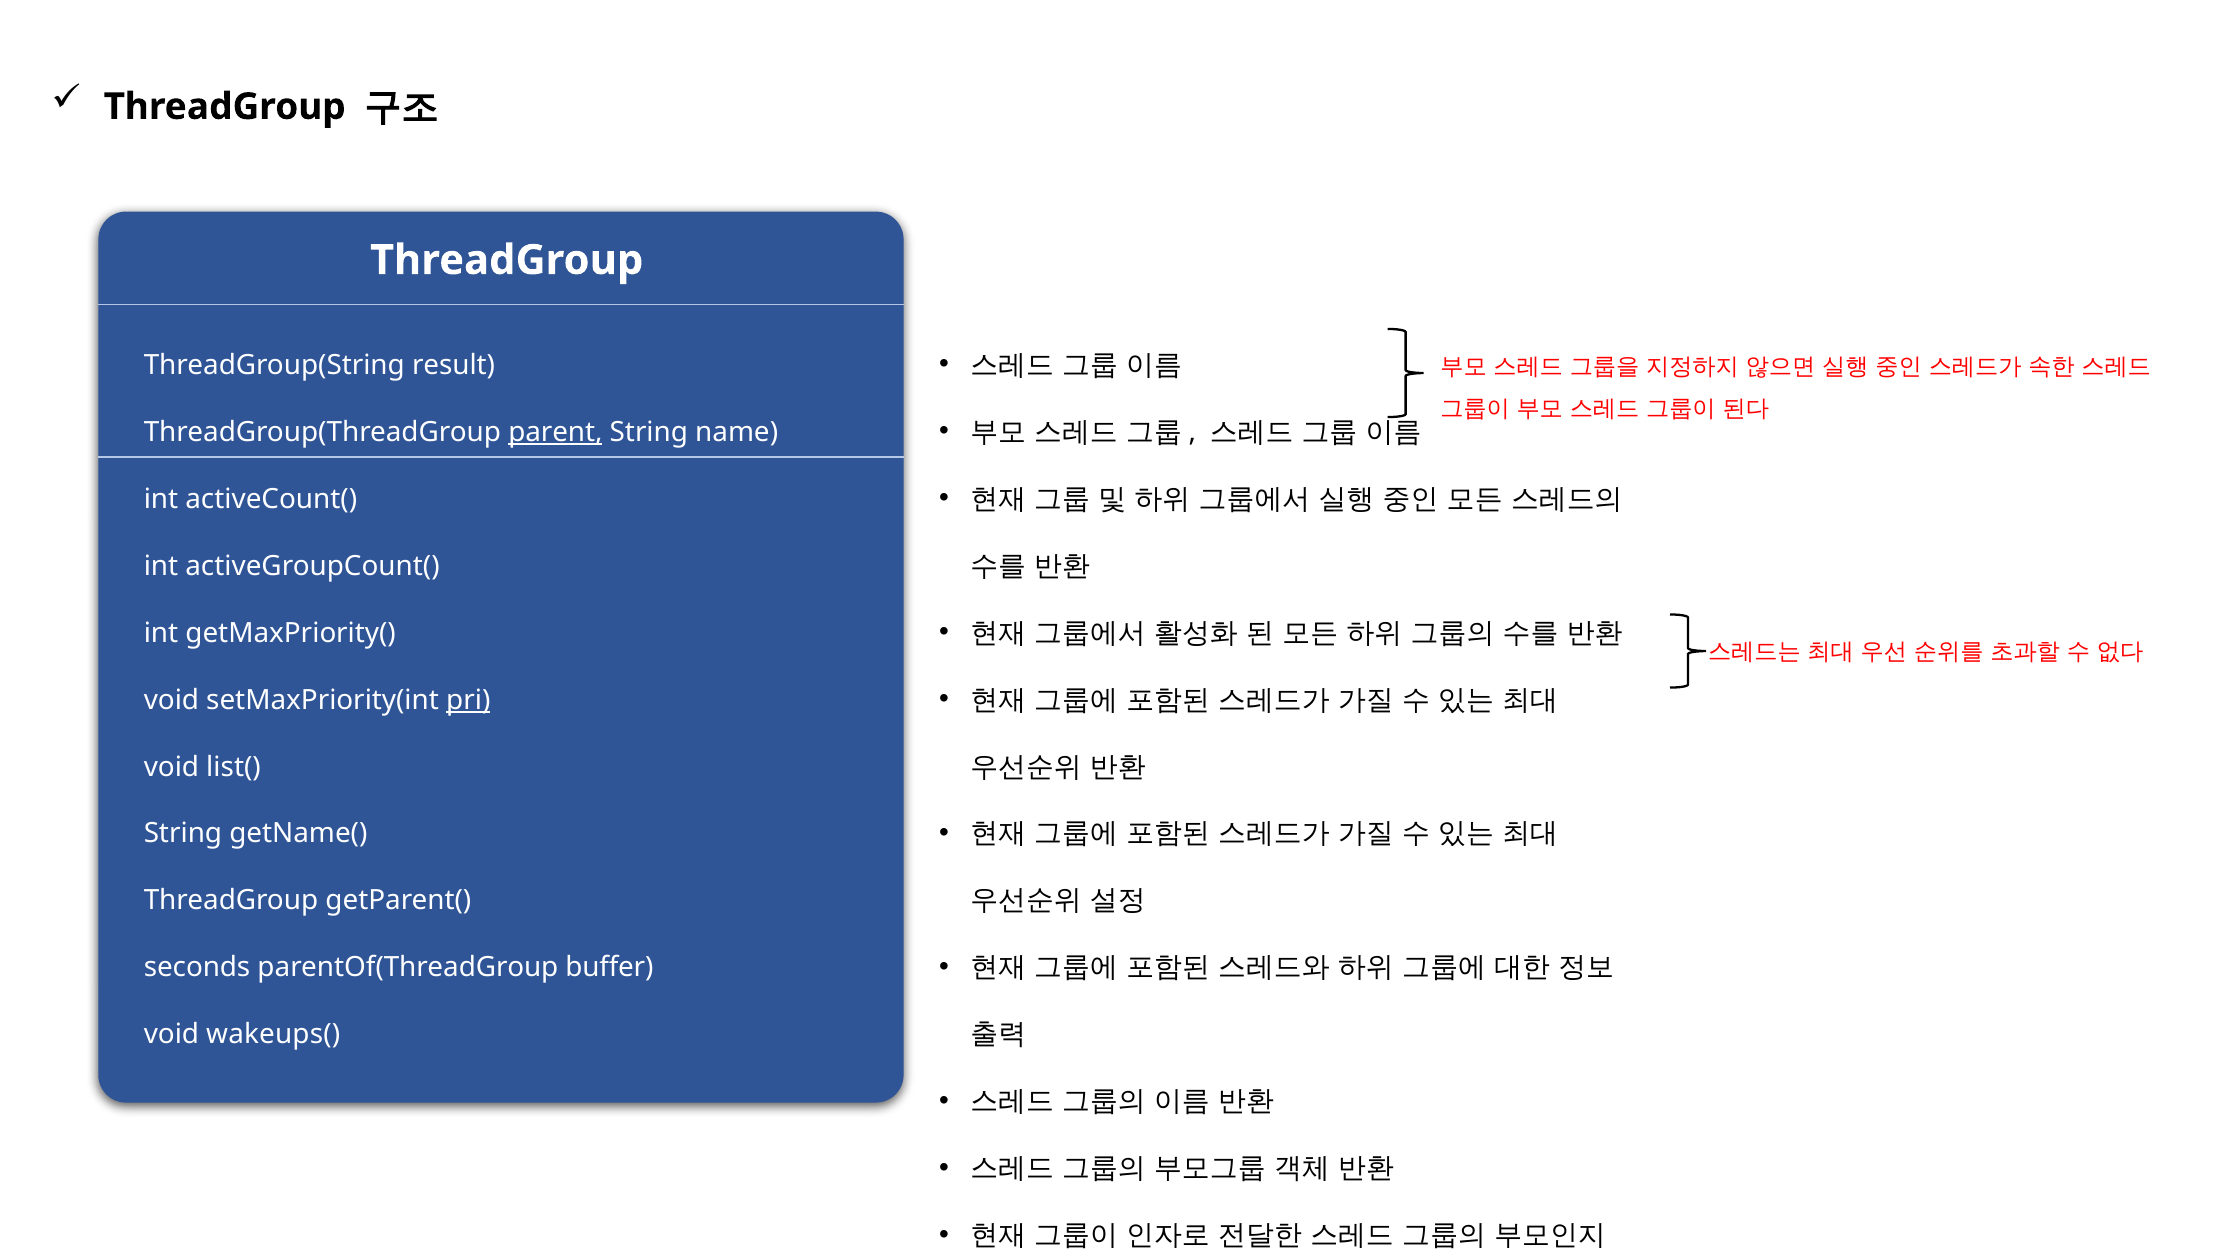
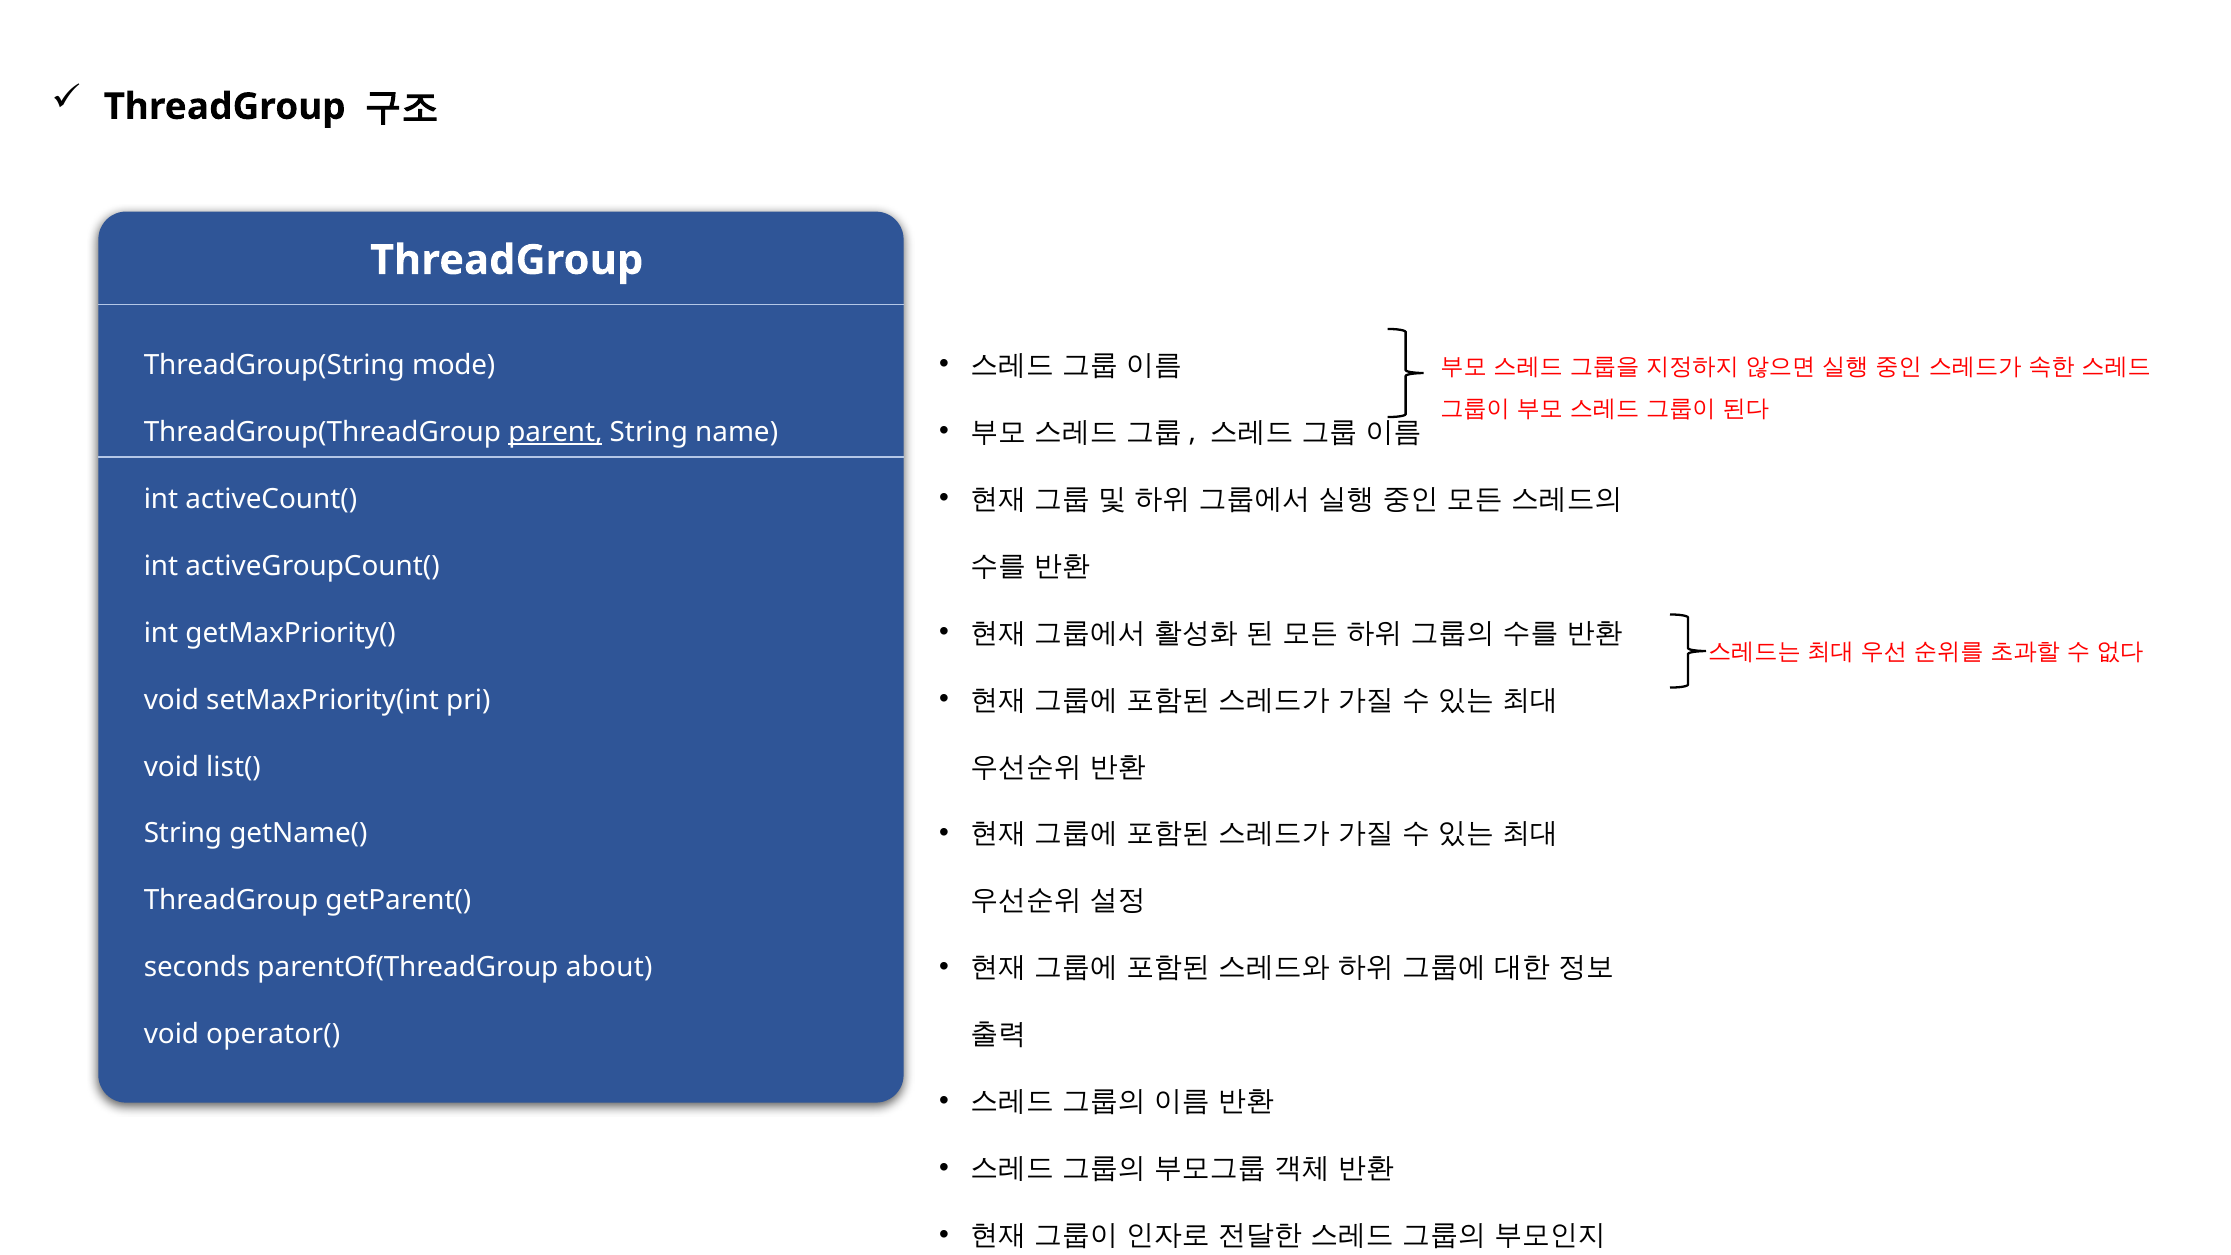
result: result -> mode
pri underline: present -> none
buffer: buffer -> about
wakeups(: wakeups( -> operator(
